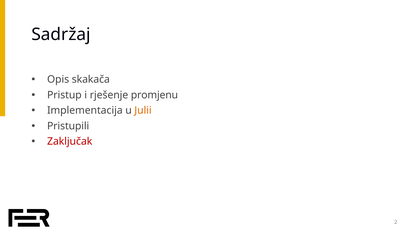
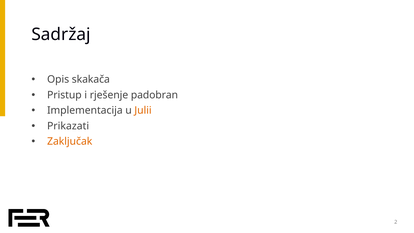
promjenu: promjenu -> padobran
Pristupili: Pristupili -> Prikazati
Zaključak colour: red -> orange
